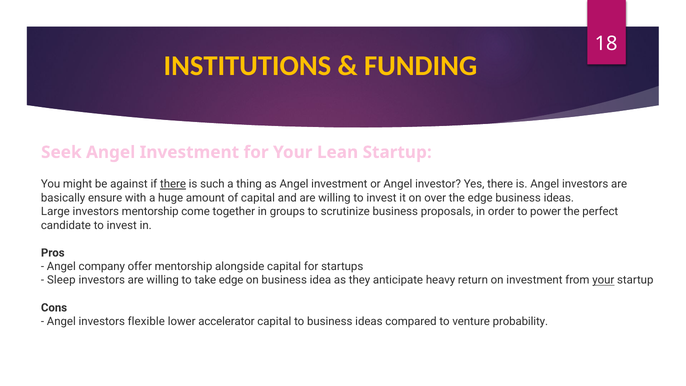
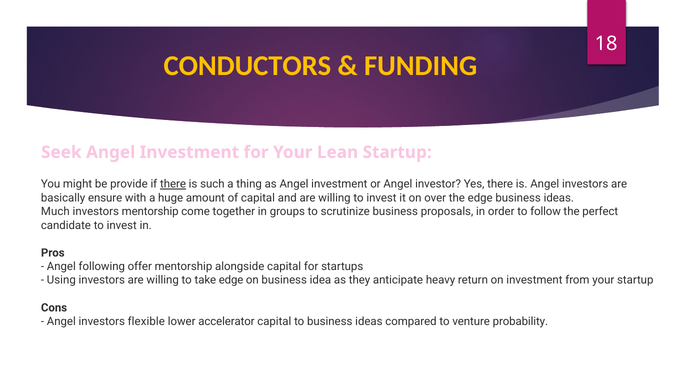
INSTITUTIONS: INSTITUTIONS -> CONDUCTORS
against: against -> provide
Large: Large -> Much
power: power -> follow
company: company -> following
Sleep: Sleep -> Using
your at (603, 280) underline: present -> none
